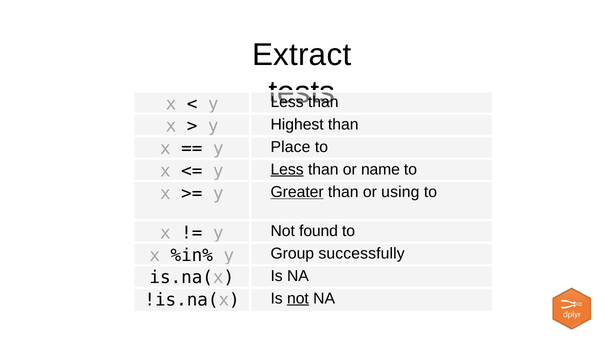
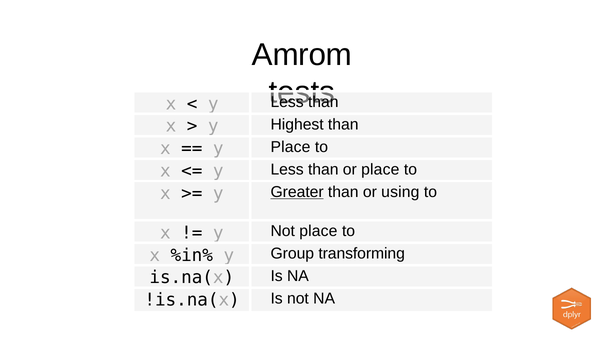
Extract: Extract -> Amrom
Less at (287, 169) underline: present -> none
or name: name -> place
Not found: found -> place
successfully: successfully -> transforming
not at (298, 298) underline: present -> none
